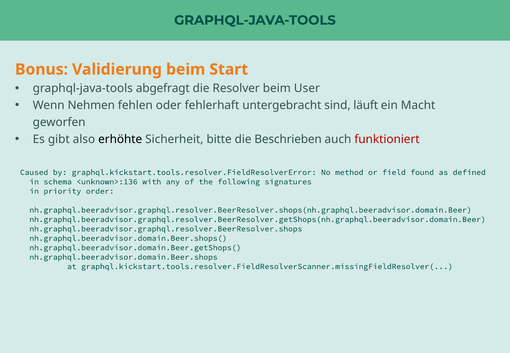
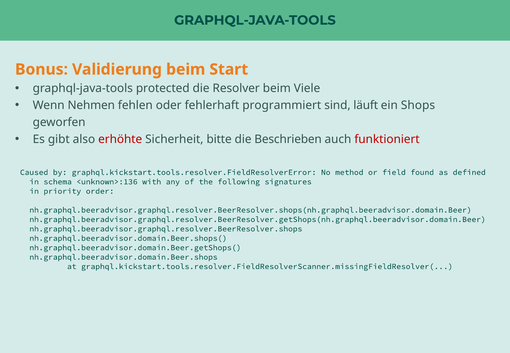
abgefragt: abgefragt -> protected
User: User -> Viele
untergebracht: untergebracht -> programmiert
Macht: Macht -> Shops
erhöhte colour: black -> red
